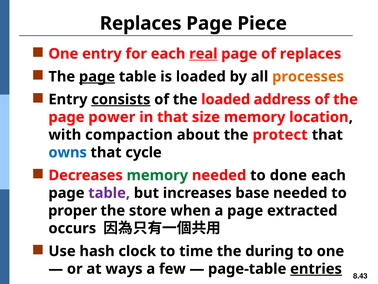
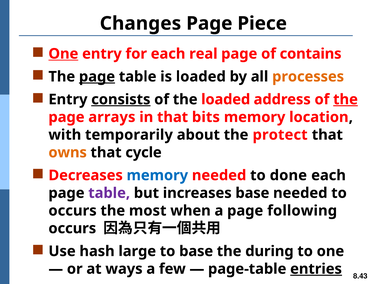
Replaces at (141, 23): Replaces -> Changes
One at (63, 54) underline: none -> present
real underline: present -> none
of replaces: replaces -> contains
the at (346, 99) underline: none -> present
power: power -> arrays
size: size -> bits
compaction: compaction -> temporarily
owns colour: blue -> orange
memory at (157, 175) colour: green -> blue
proper at (73, 210): proper -> occurs
store: store -> most
extracted: extracted -> following
clock: clock -> large
to time: time -> base
